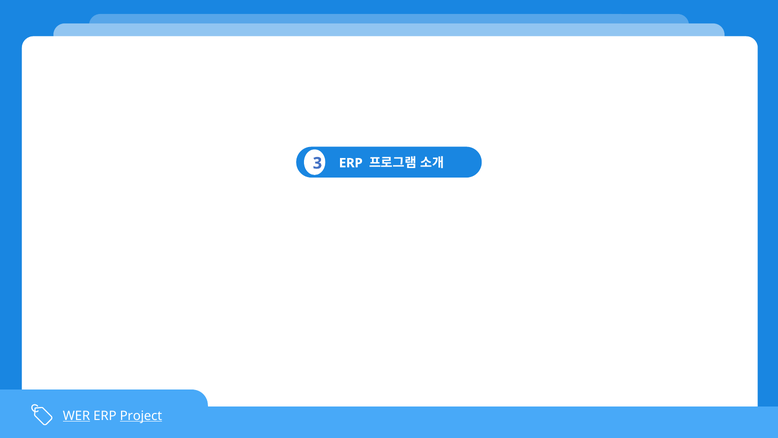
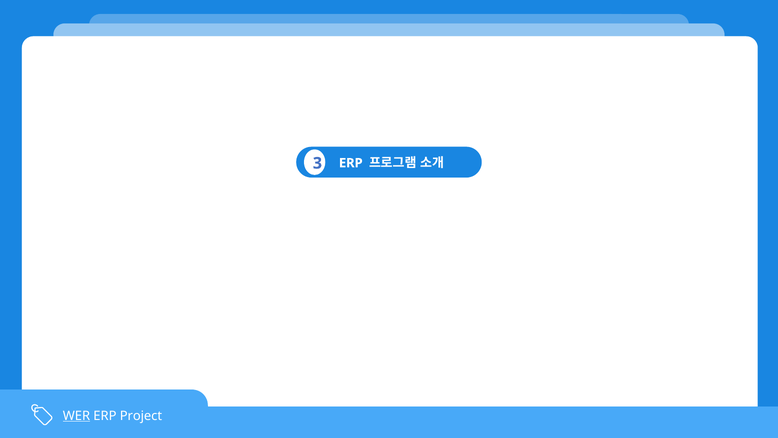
Project underline: present -> none
